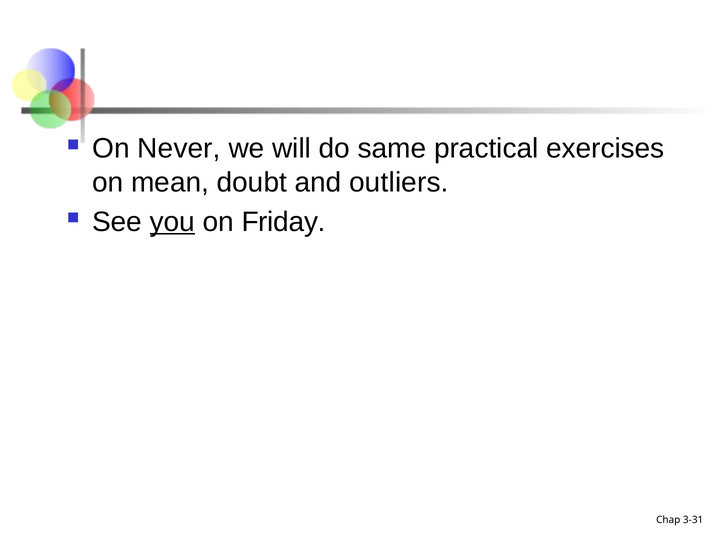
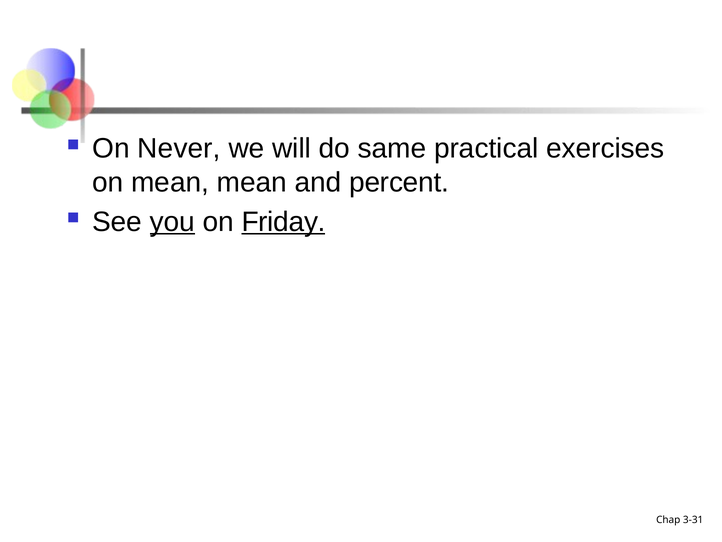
mean doubt: doubt -> mean
outliers: outliers -> percent
Friday underline: none -> present
